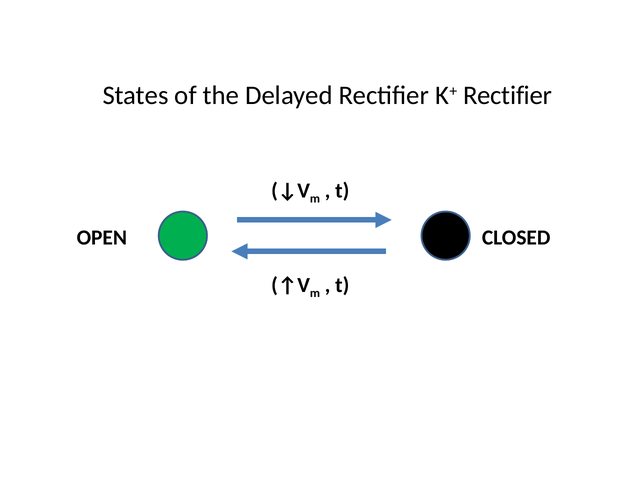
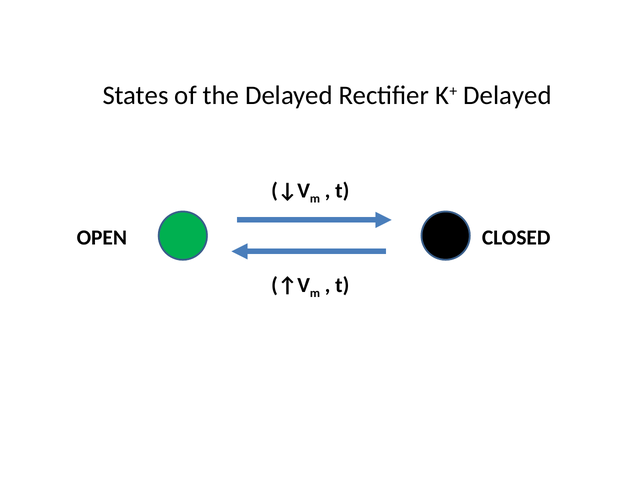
K+ Rectifier: Rectifier -> Delayed
